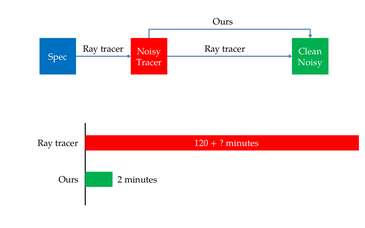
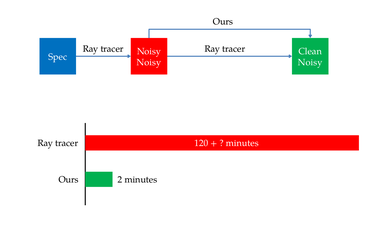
Tracer at (149, 62): Tracer -> Noisy
